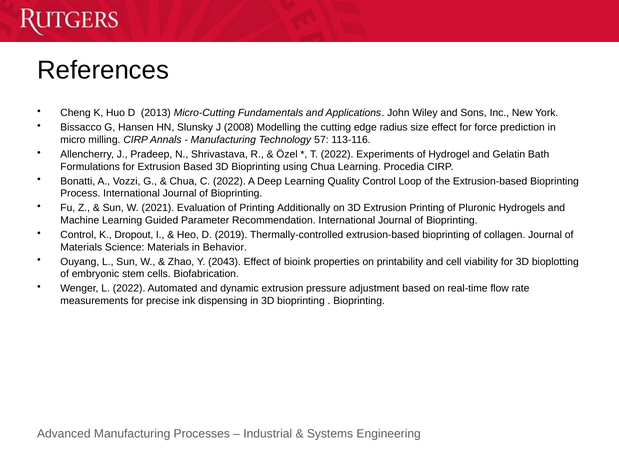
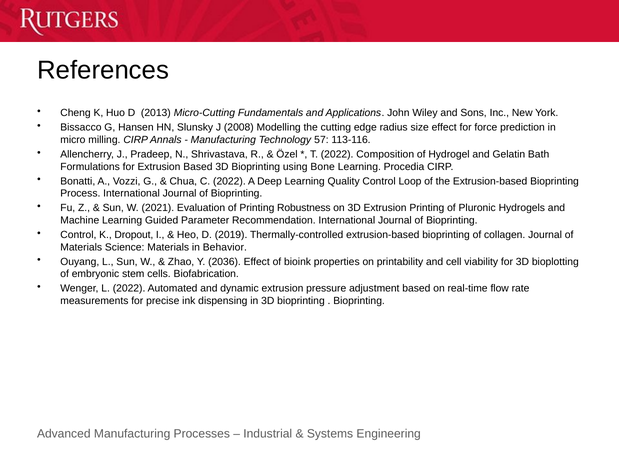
Experiments: Experiments -> Composition
using Chua: Chua -> Bone
Additionally: Additionally -> Robustness
2043: 2043 -> 2036
